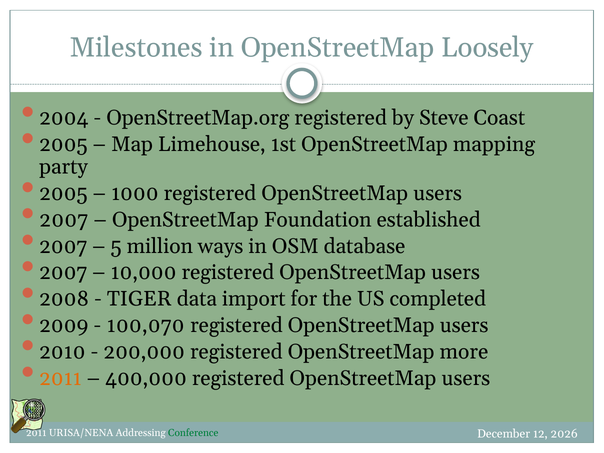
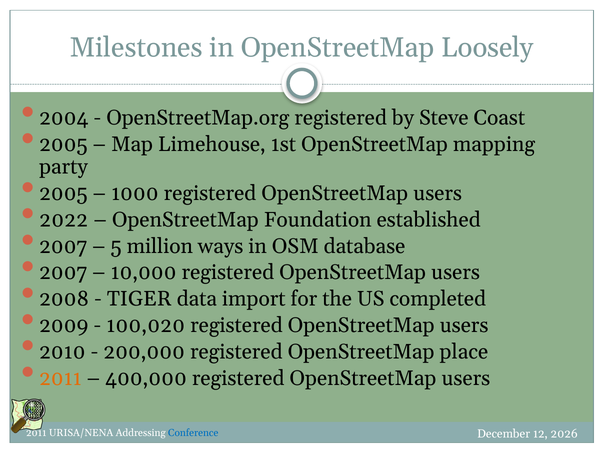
2007 at (64, 220): 2007 -> 2022
100,070: 100,070 -> 100,020
more: more -> place
Conference colour: green -> blue
